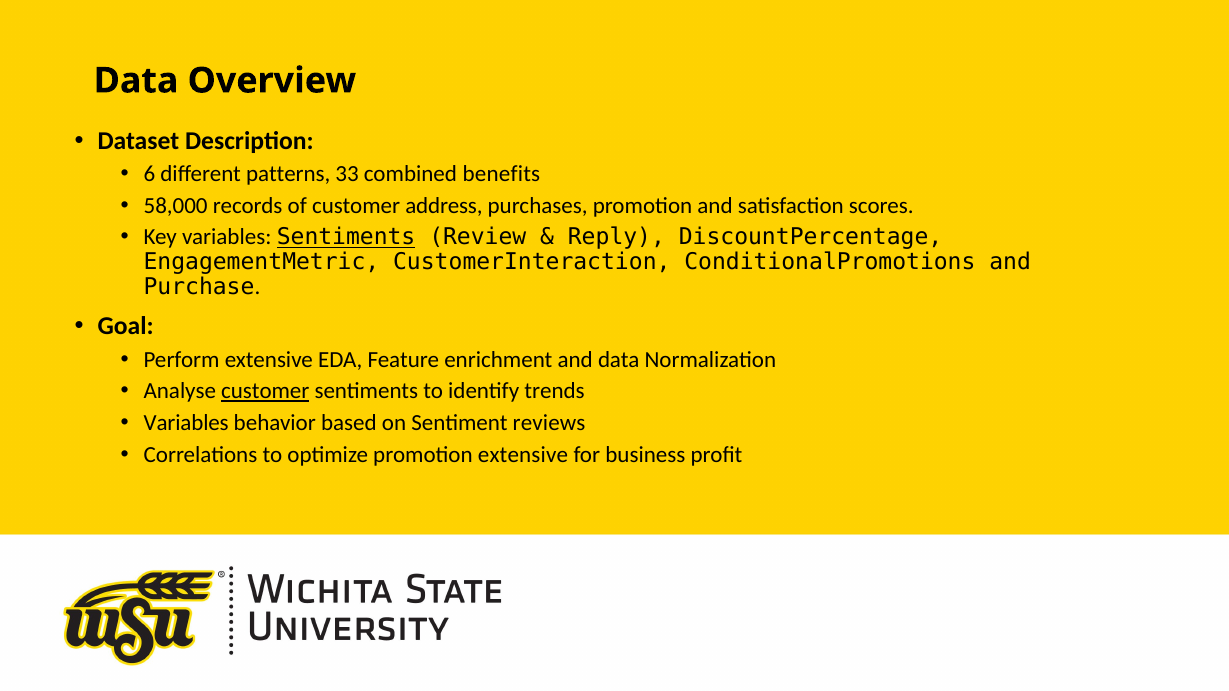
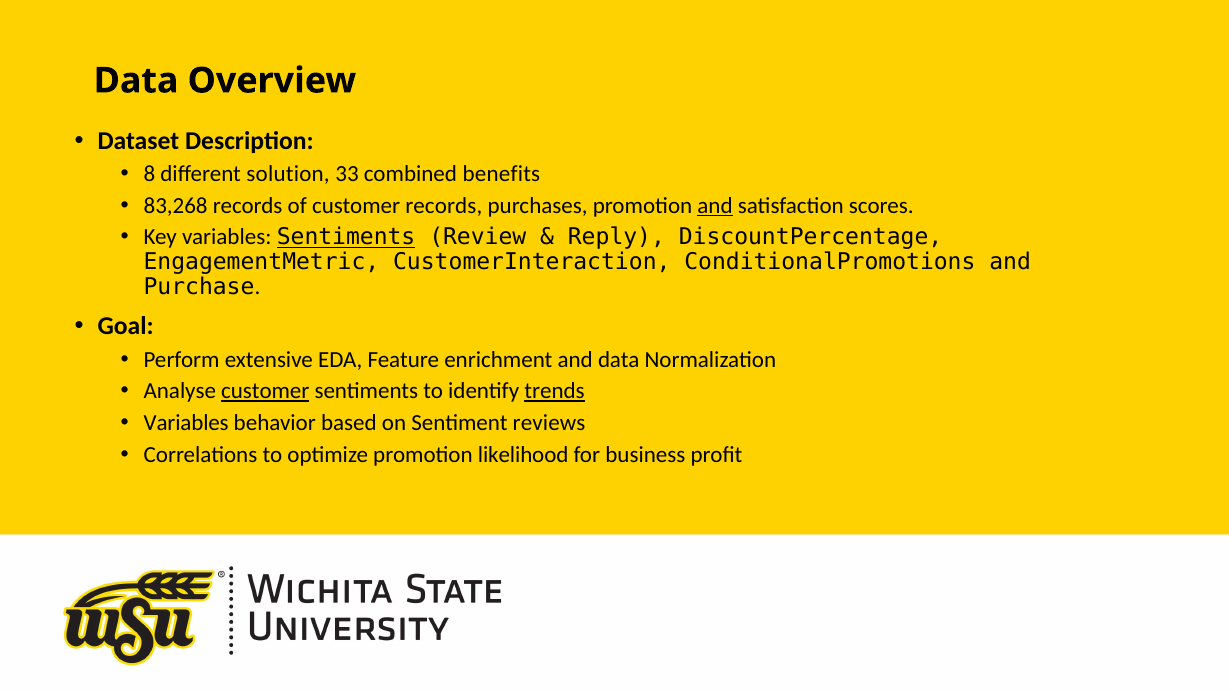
6: 6 -> 8
patterns: patterns -> solution
58,000: 58,000 -> 83,268
customer address: address -> records
and at (715, 206) underline: none -> present
trends underline: none -> present
promotion extensive: extensive -> likelihood
